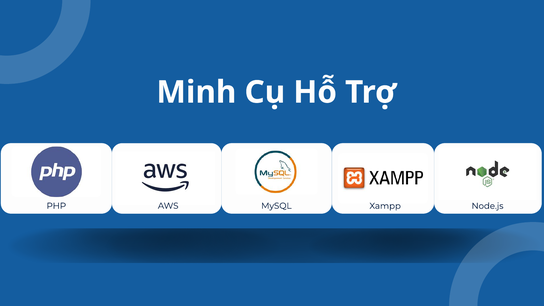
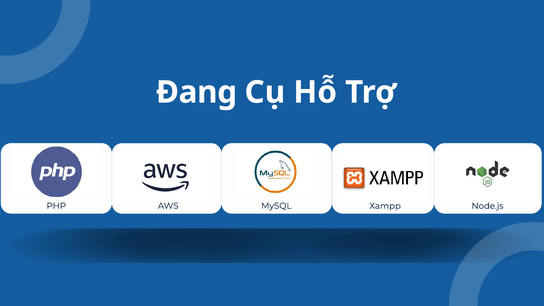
Minh: Minh -> Đang
